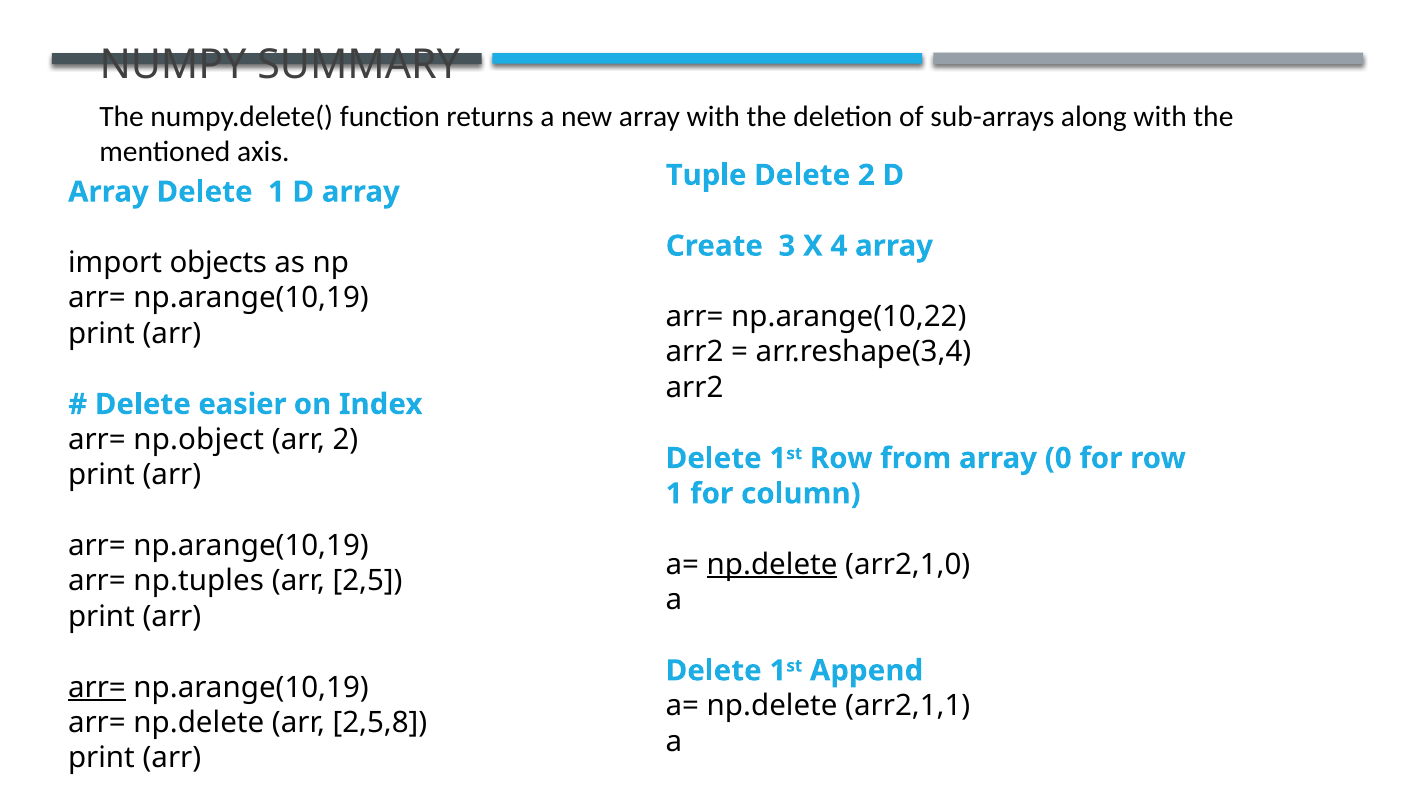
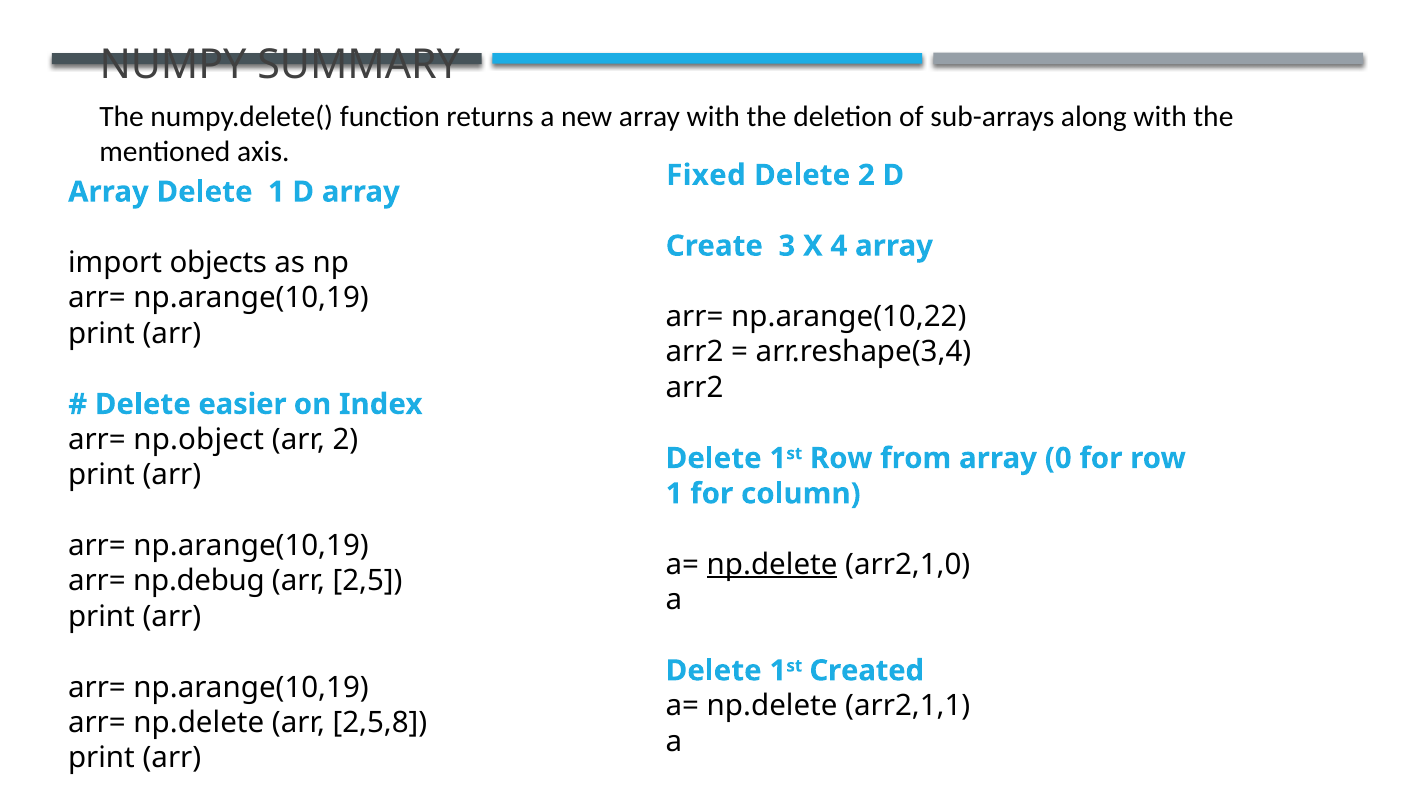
Tuple: Tuple -> Fixed
np.tuples: np.tuples -> np.debug
Append: Append -> Created
arr= at (97, 687) underline: present -> none
